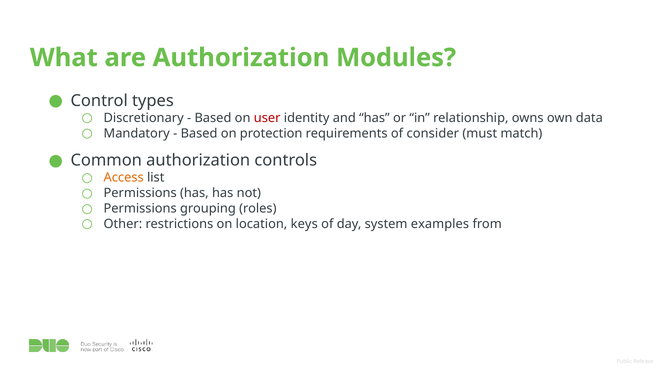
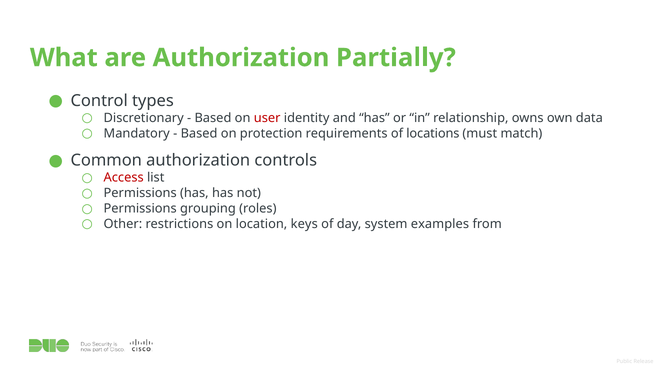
Modules: Modules -> Partially
consider: consider -> locations
Access colour: orange -> red
